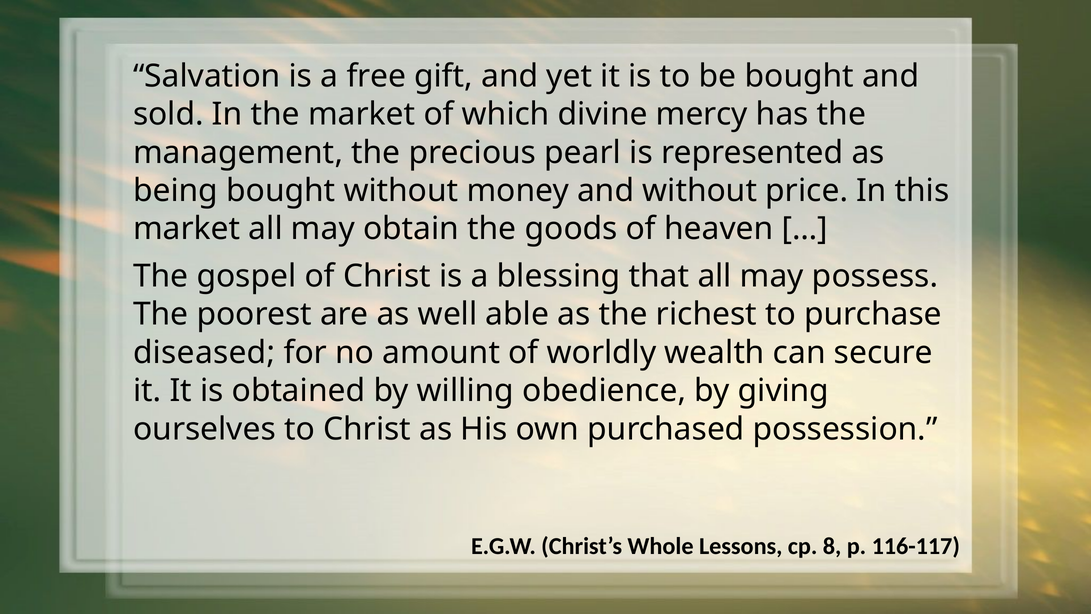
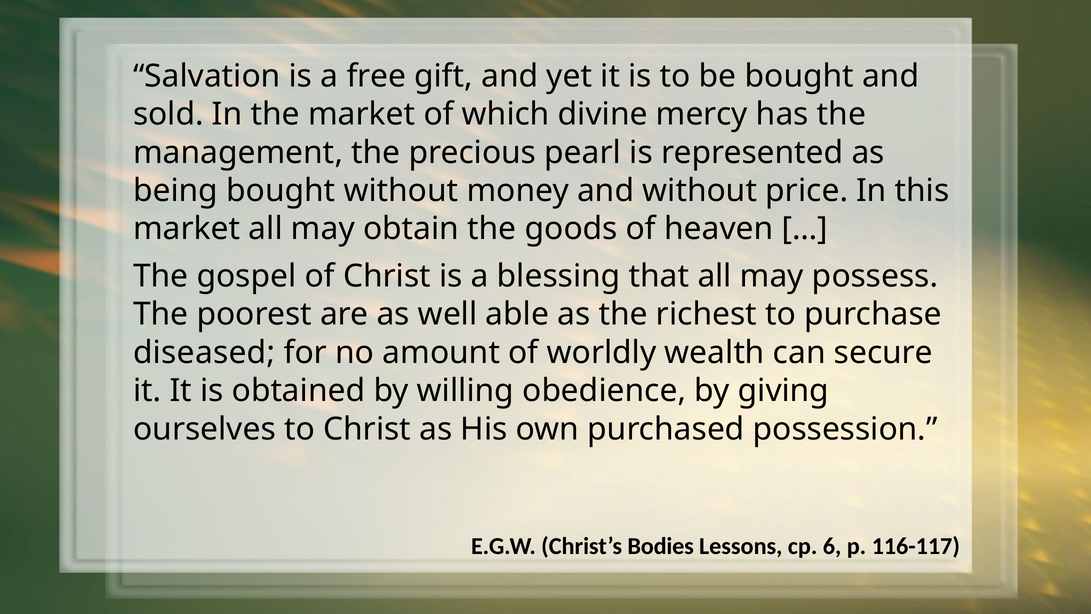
Whole: Whole -> Bodies
8: 8 -> 6
